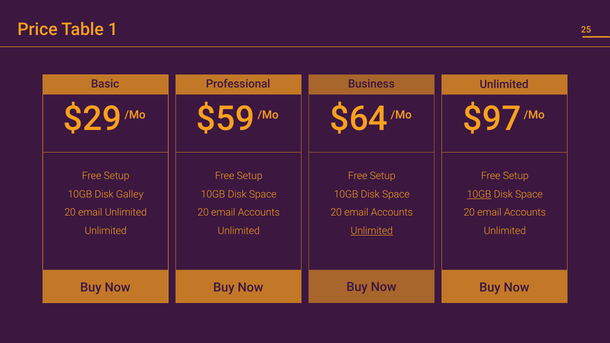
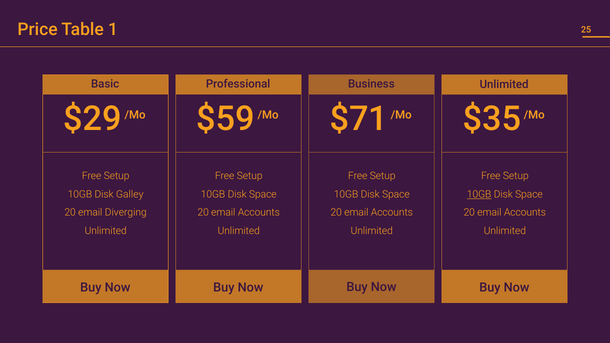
$64: $64 -> $71
$97: $97 -> $35
email Unlimited: Unlimited -> Diverging
Unlimited at (372, 231) underline: present -> none
